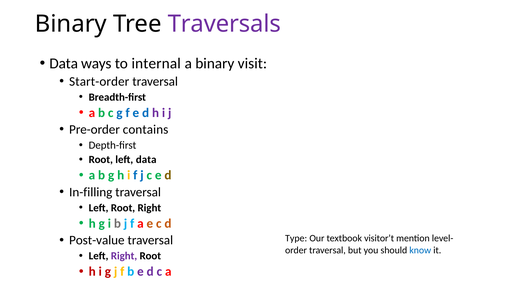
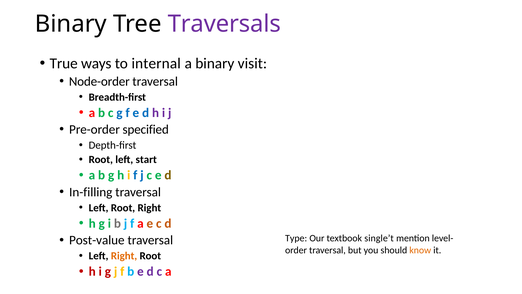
Data at (64, 63): Data -> True
Start-order: Start-order -> Node-order
contains: contains -> specified
left data: data -> start
visitor’t: visitor’t -> single’t
know colour: blue -> orange
Right at (124, 256) colour: purple -> orange
